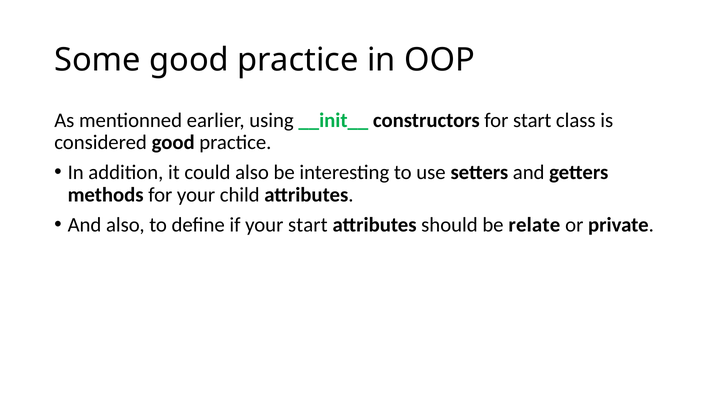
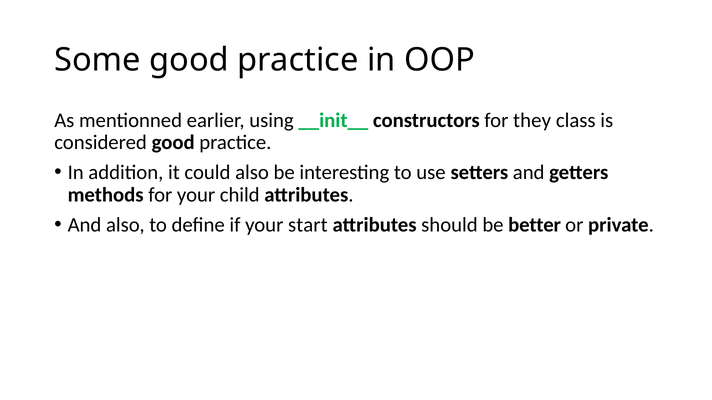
for start: start -> they
relate: relate -> better
